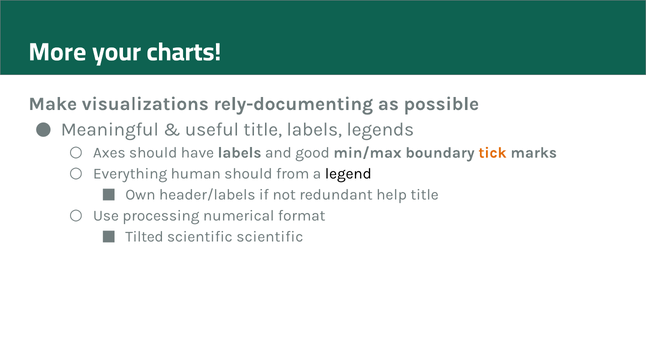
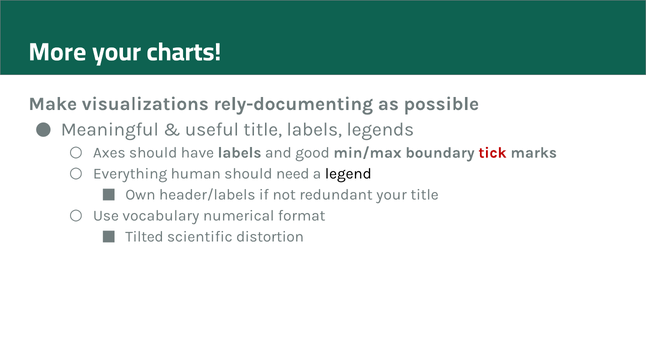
tick colour: orange -> red
from: from -> need
redundant help: help -> your
processing: processing -> vocabulary
scientific scientific: scientific -> distortion
